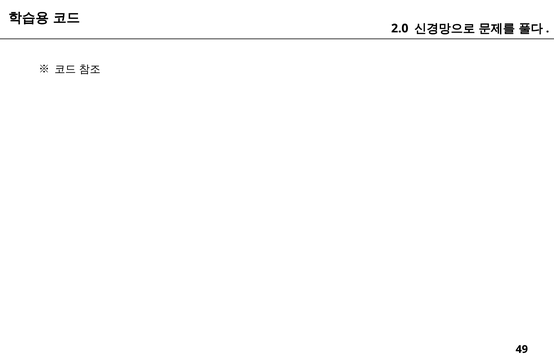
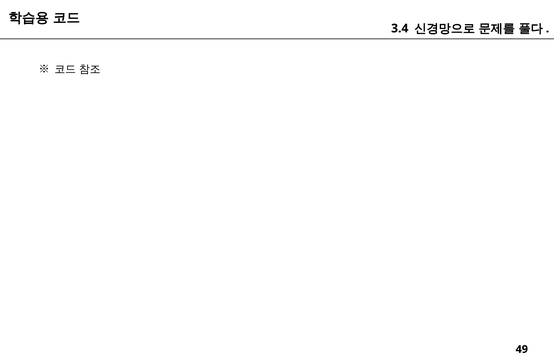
2.0: 2.0 -> 3.4
